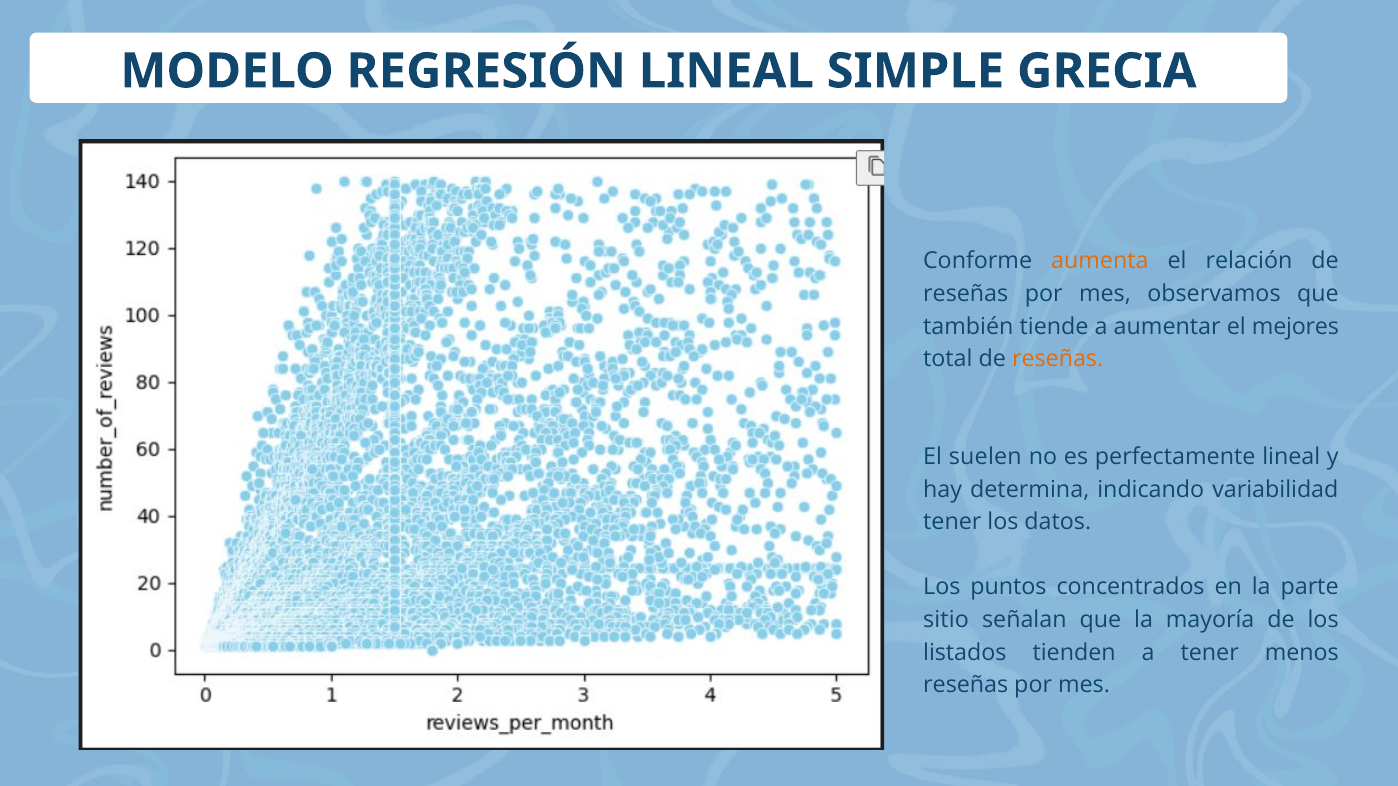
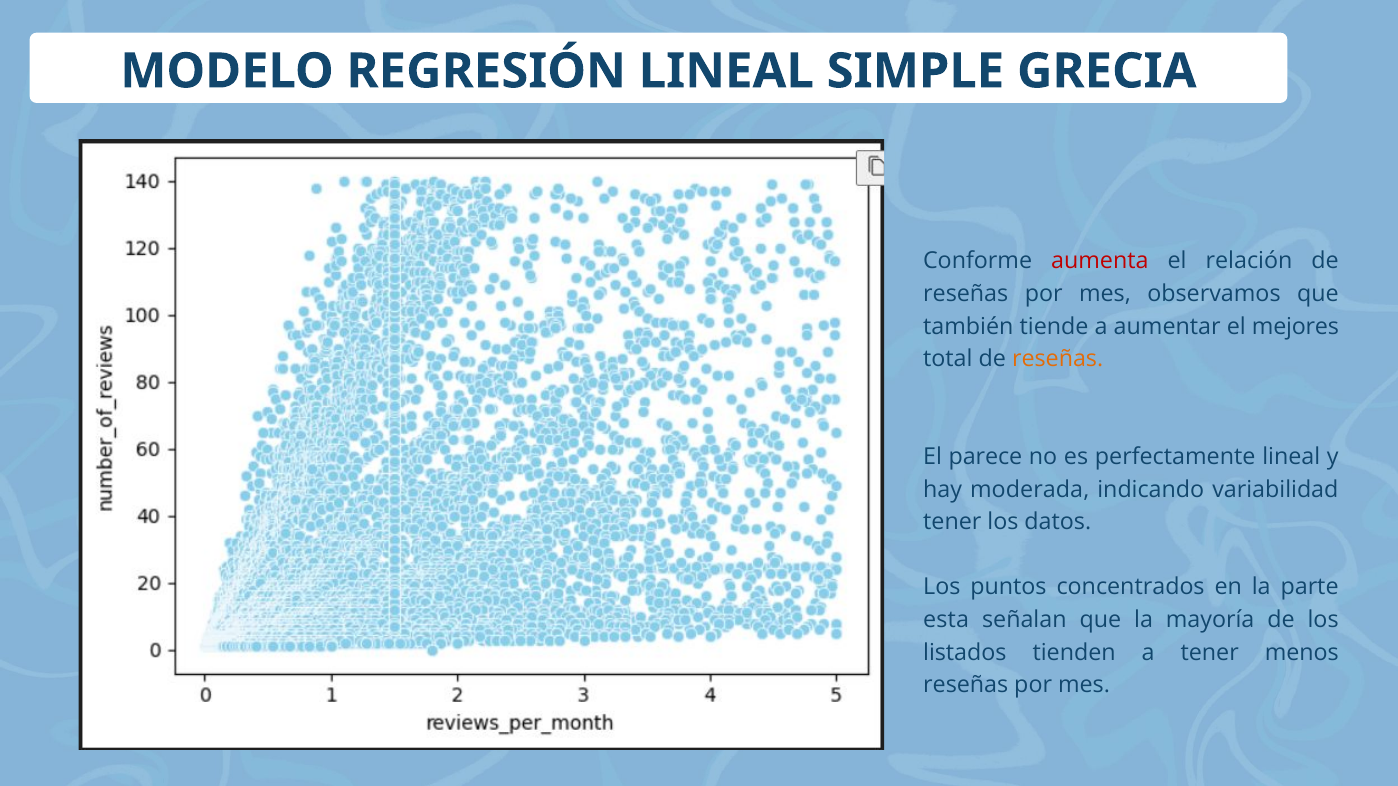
aumenta colour: orange -> red
suelen: suelen -> parece
determina: determina -> moderada
sitio: sitio -> esta
